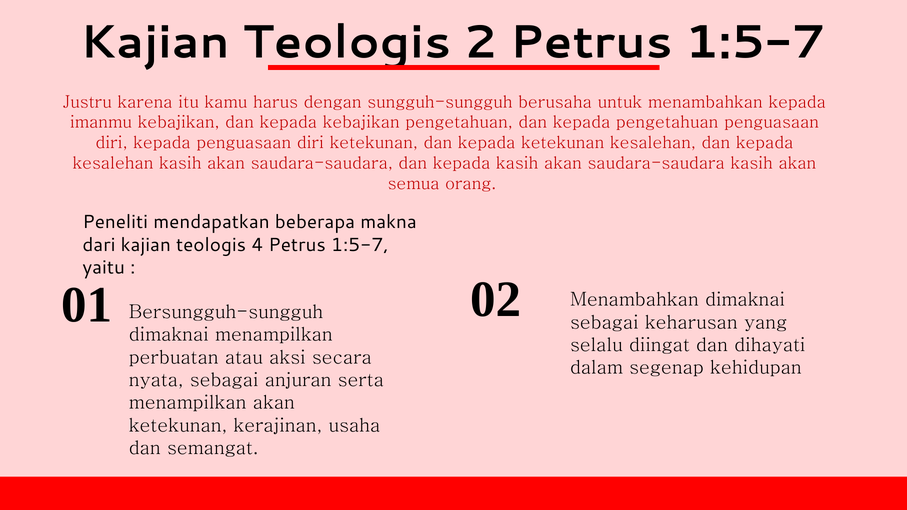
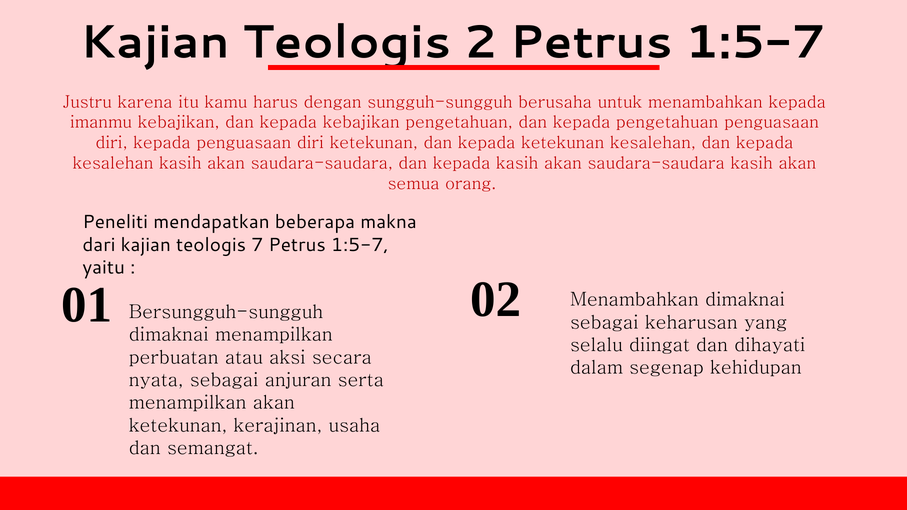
4: 4 -> 7
